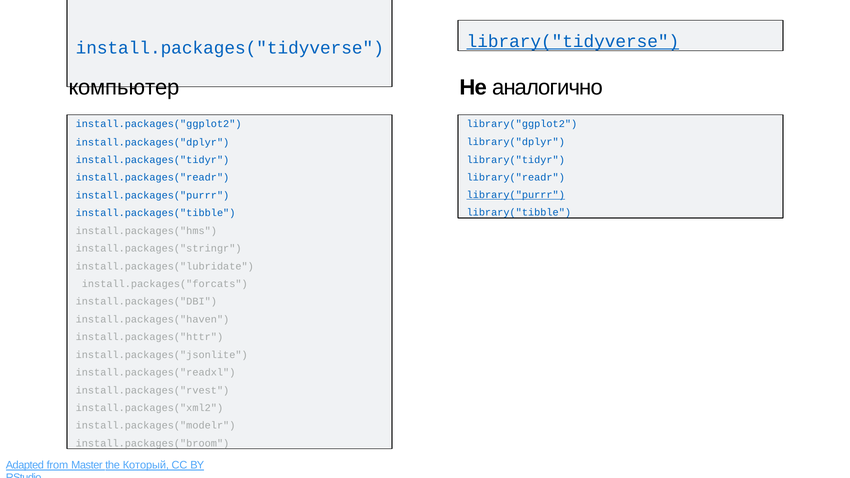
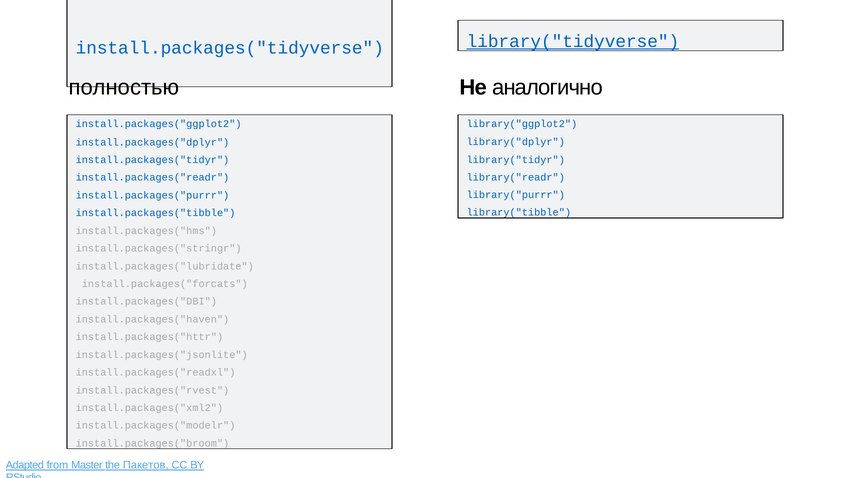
компьютер: компьютер -> полностью
library("purrr underline: present -> none
Который: Который -> Пакетов
